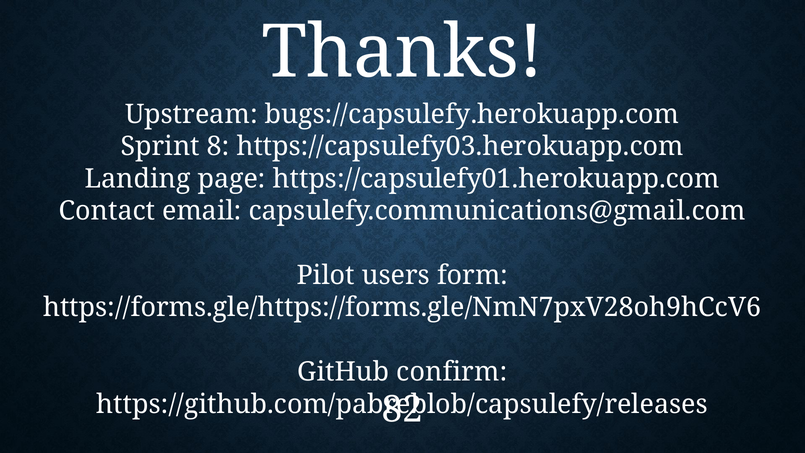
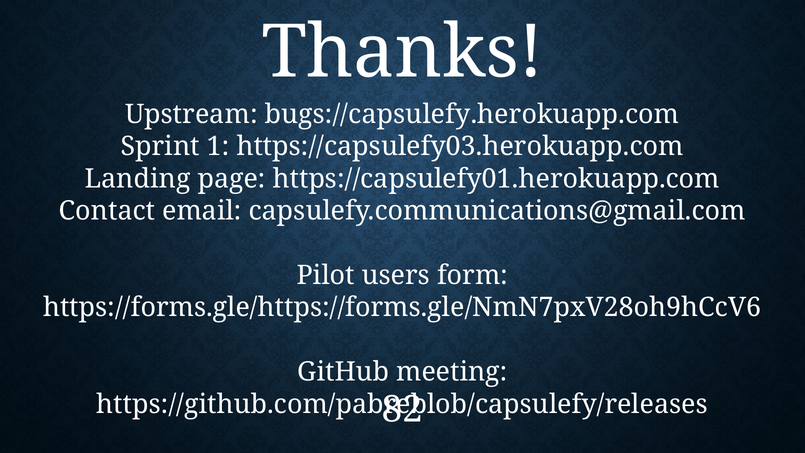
8: 8 -> 1
confirm: confirm -> meeting
